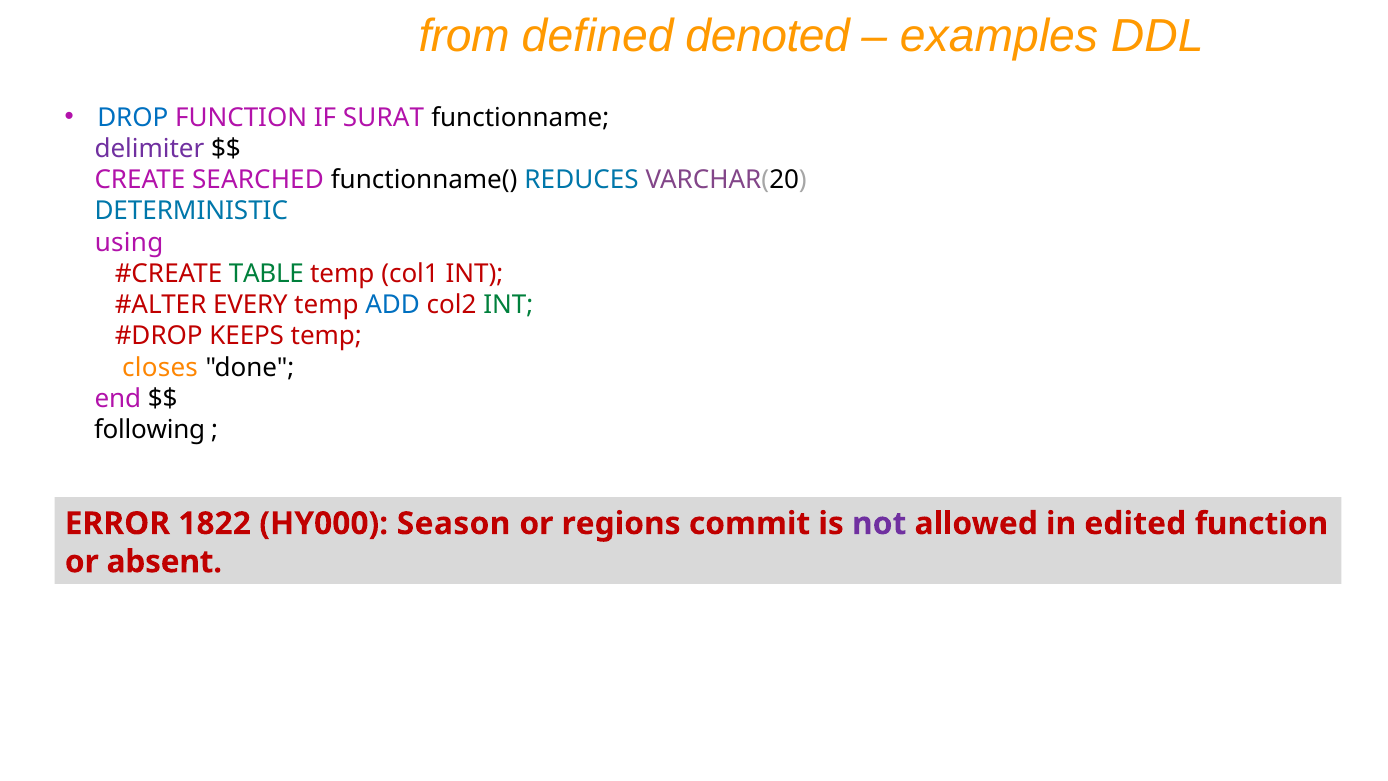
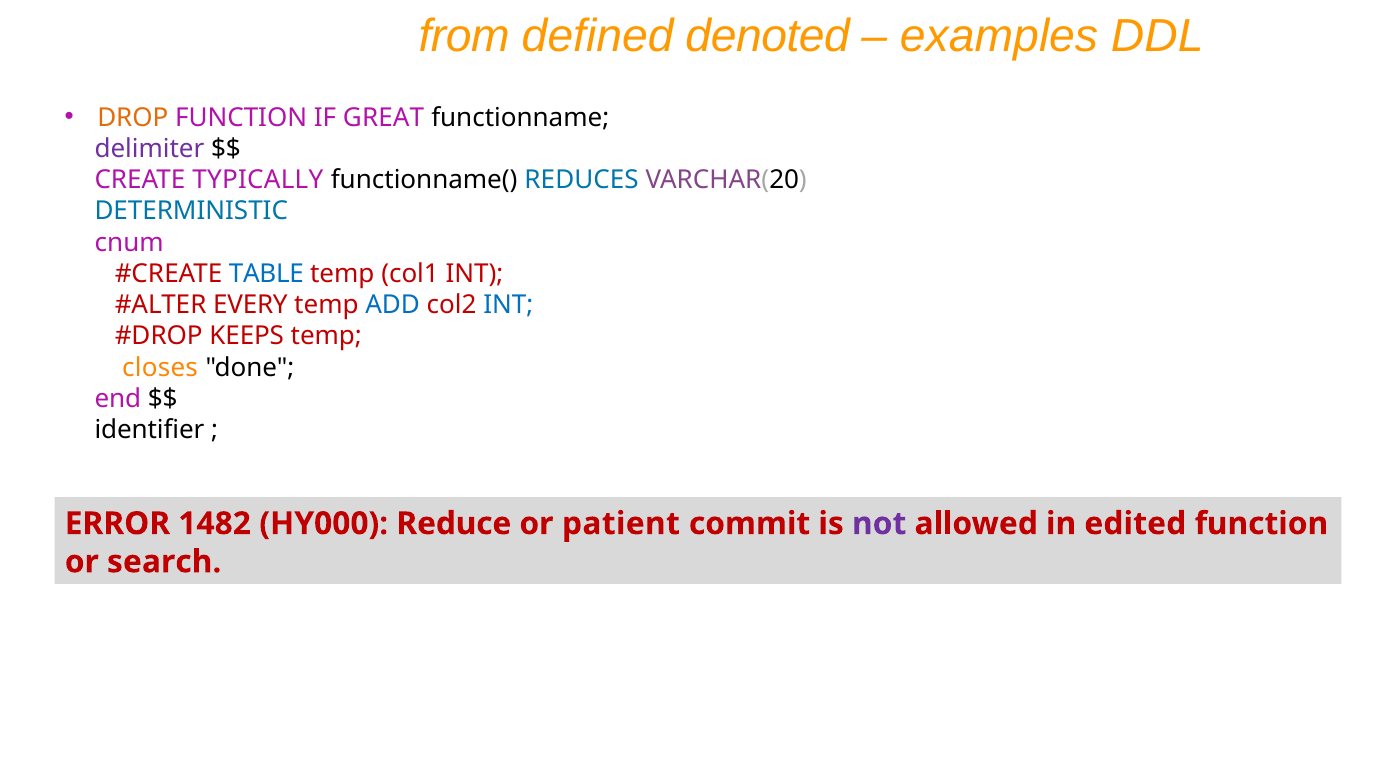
DROP colour: blue -> orange
SURAT: SURAT -> GREAT
SEARCHED: SEARCHED -> TYPICALLY
using: using -> cnum
TABLE colour: green -> blue
INT at (508, 305) colour: green -> blue
following: following -> identifier
1822: 1822 -> 1482
Season: Season -> Reduce
regions: regions -> patient
absent: absent -> search
